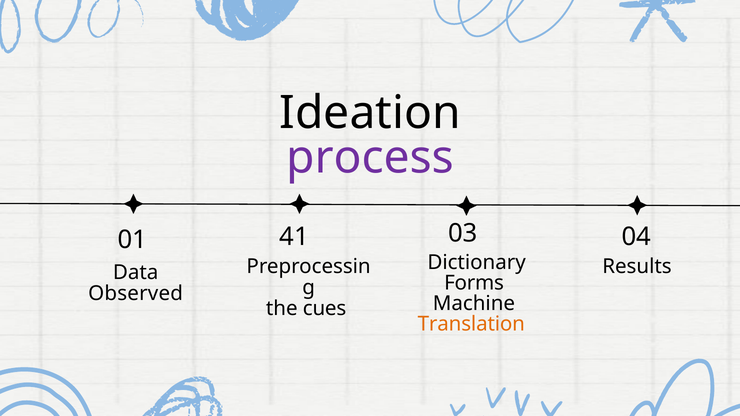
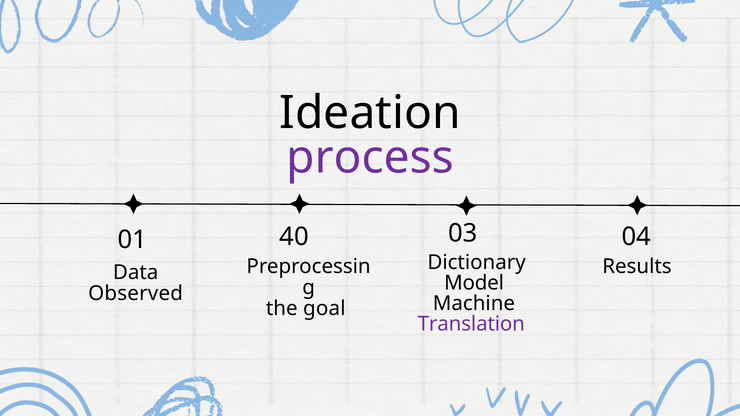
41: 41 -> 40
Forms: Forms -> Model
cues: cues -> goal
Translation colour: orange -> purple
